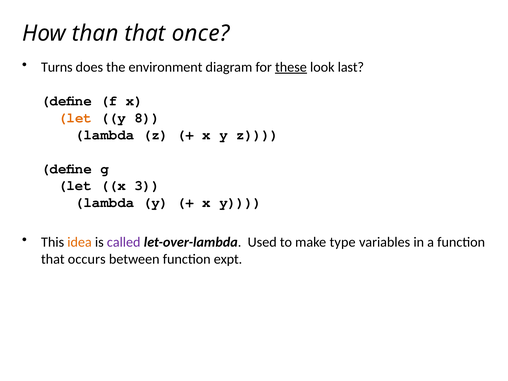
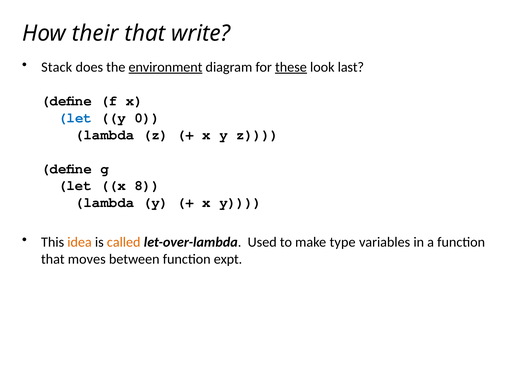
than: than -> their
once: once -> write
Turns: Turns -> Stack
environment underline: none -> present
let at (75, 118) colour: orange -> blue
8: 8 -> 0
3: 3 -> 8
called colour: purple -> orange
occurs: occurs -> moves
